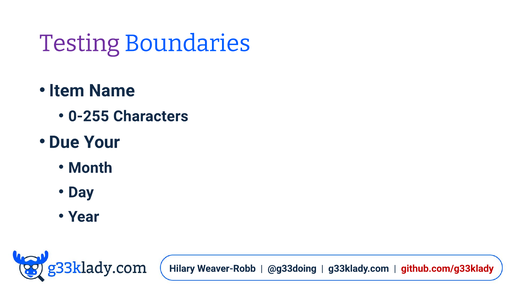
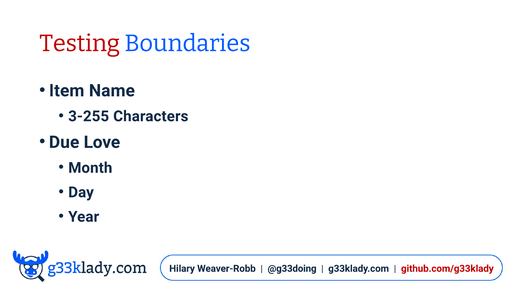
Testing colour: purple -> red
0-255: 0-255 -> 3-255
Your: Your -> Love
